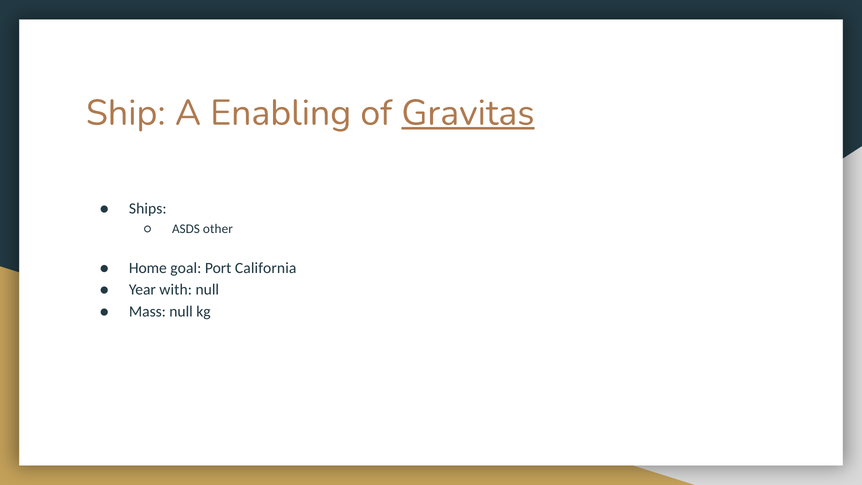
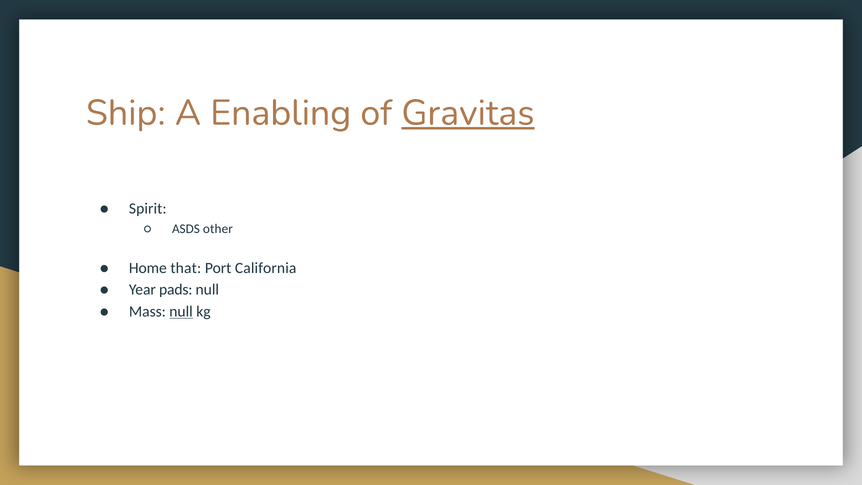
Ships: Ships -> Spirit
goal: goal -> that
with: with -> pads
null at (181, 311) underline: none -> present
